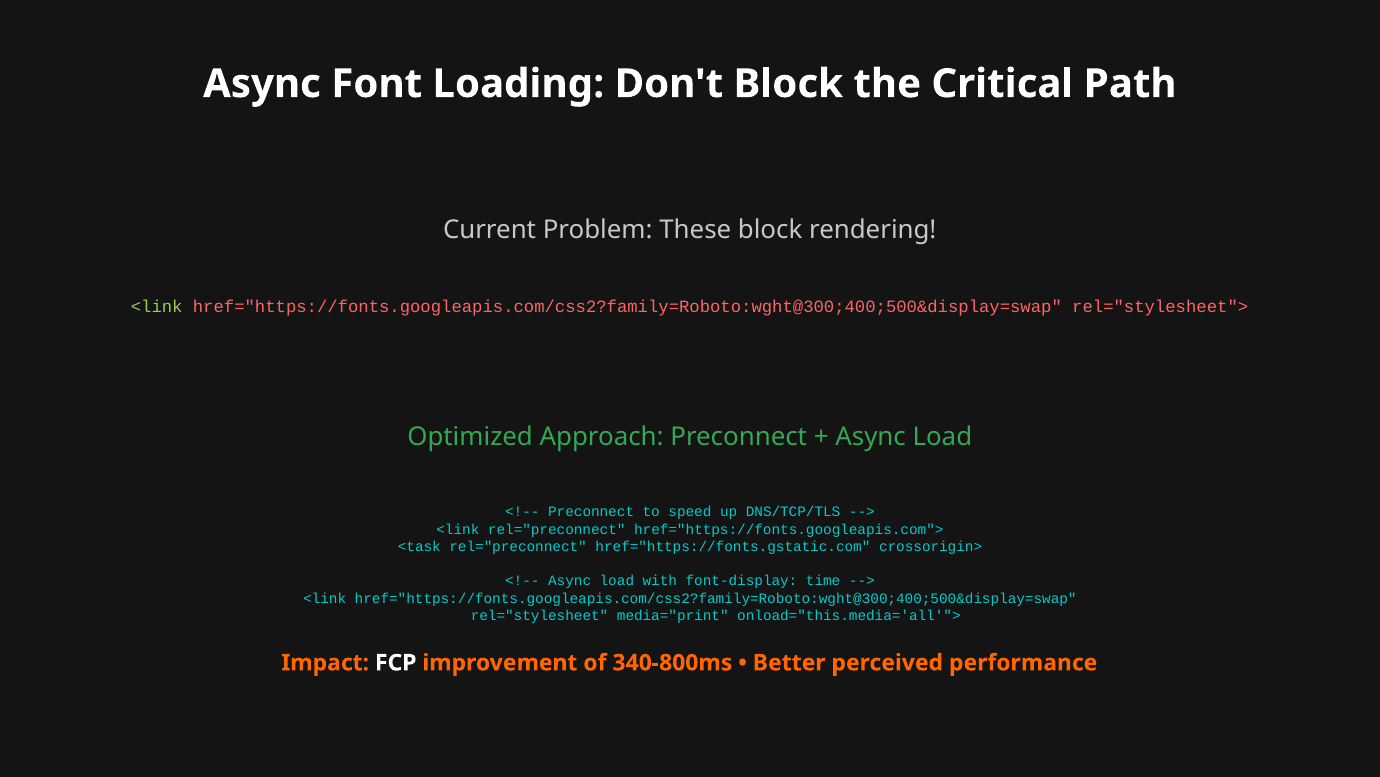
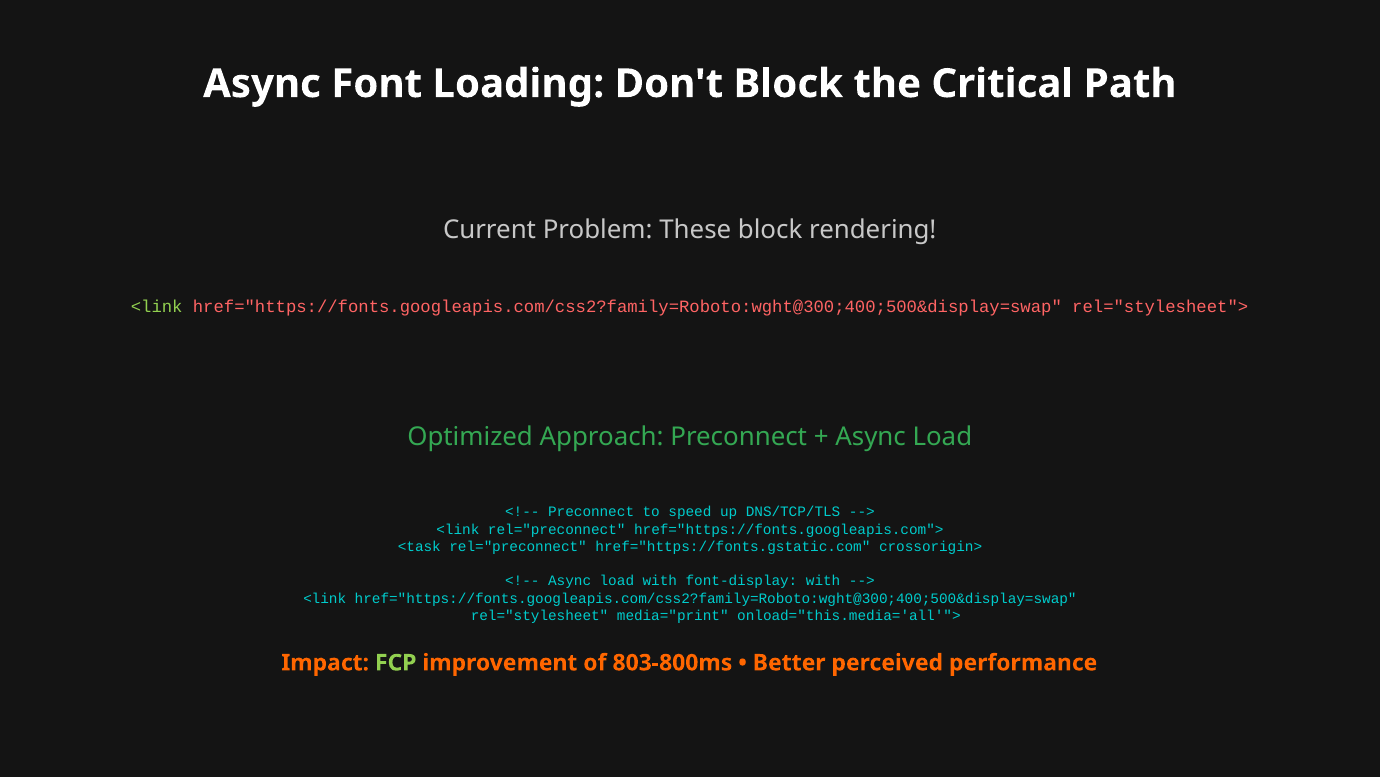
font-display time: time -> with
FCP colour: white -> light green
340-800ms: 340-800ms -> 803-800ms
